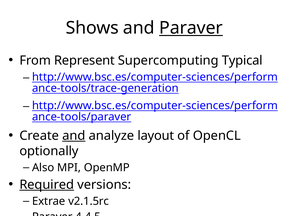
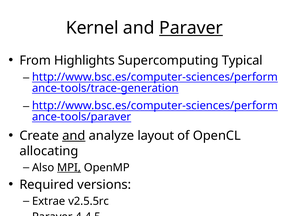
Shows: Shows -> Kernel
Represent: Represent -> Highlights
optionally: optionally -> allocating
MPI underline: none -> present
Required underline: present -> none
v2.1.5rc: v2.1.5rc -> v2.5.5rc
